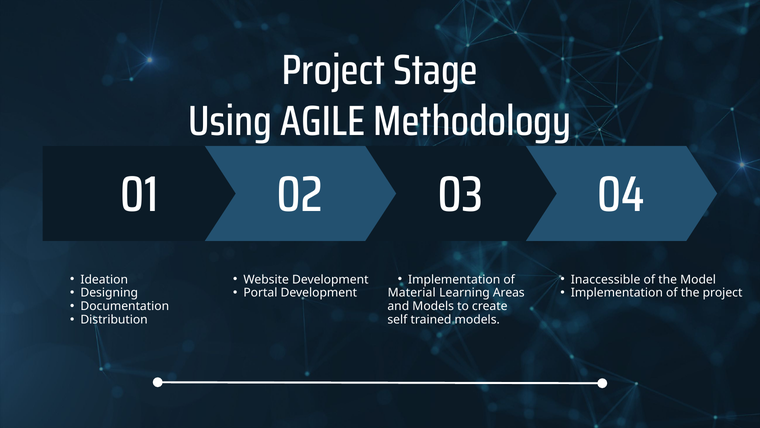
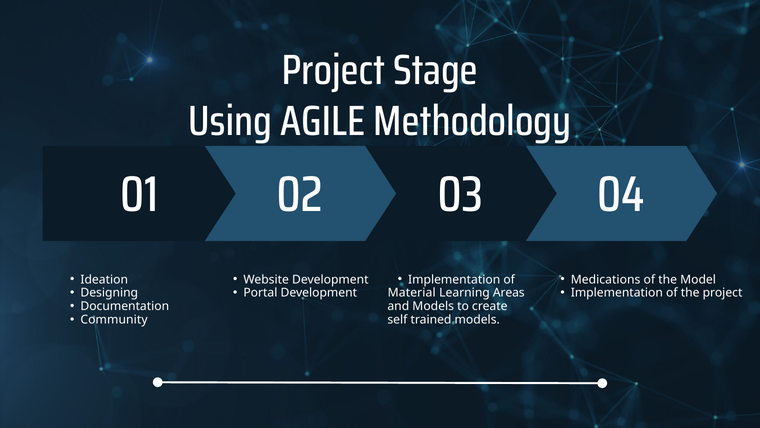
Inaccessible: Inaccessible -> Medications
Distribution: Distribution -> Community
